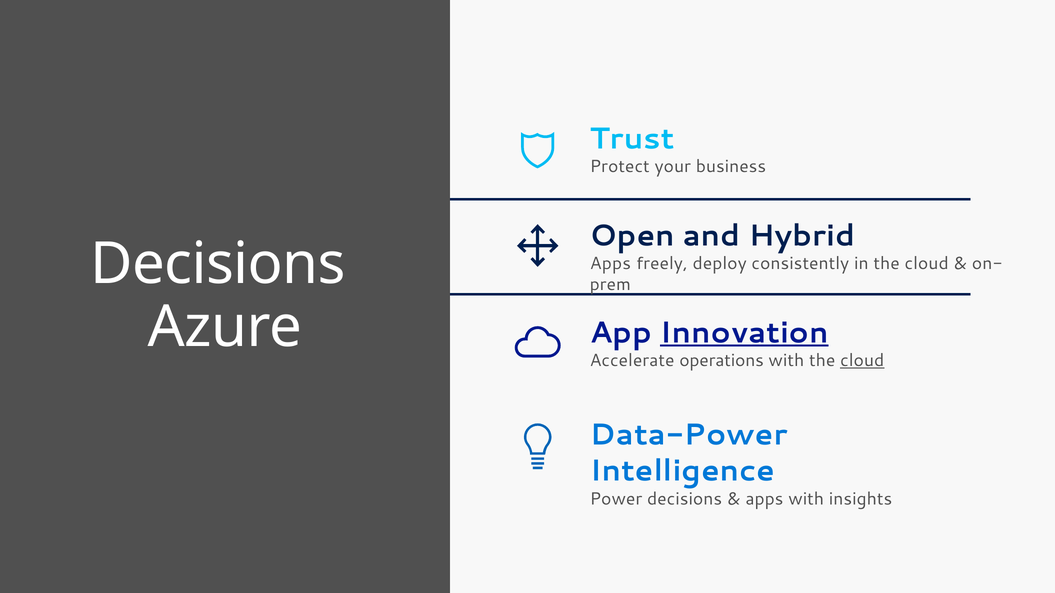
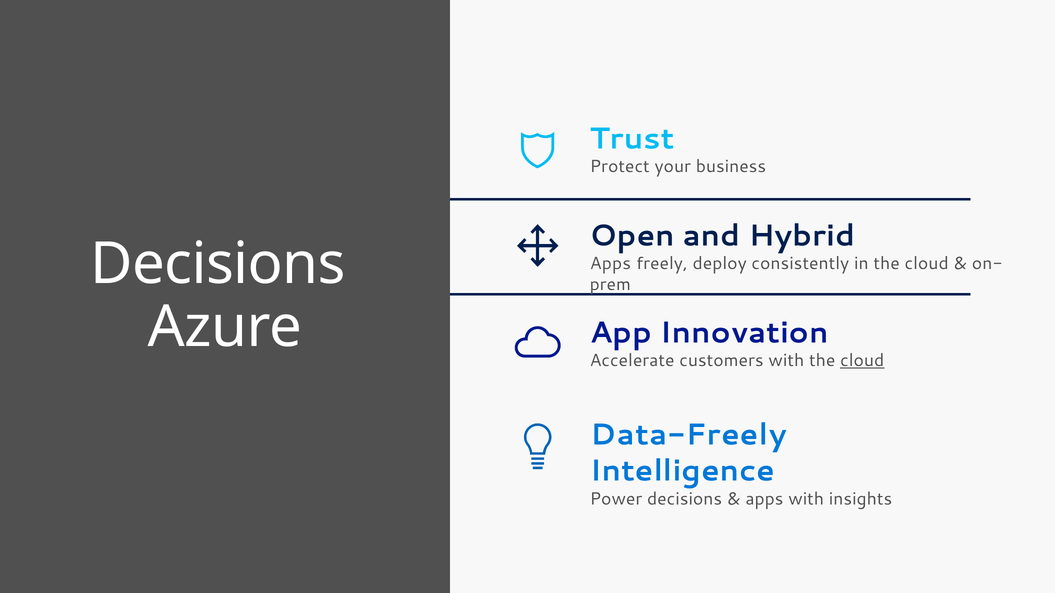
Innovation underline: present -> none
operations: operations -> customers
Data-Power: Data-Power -> Data-Freely
